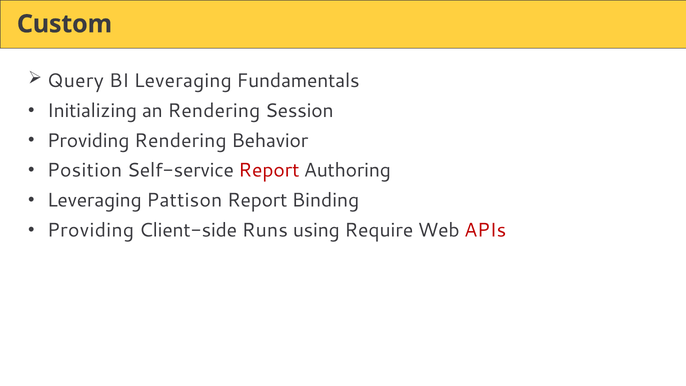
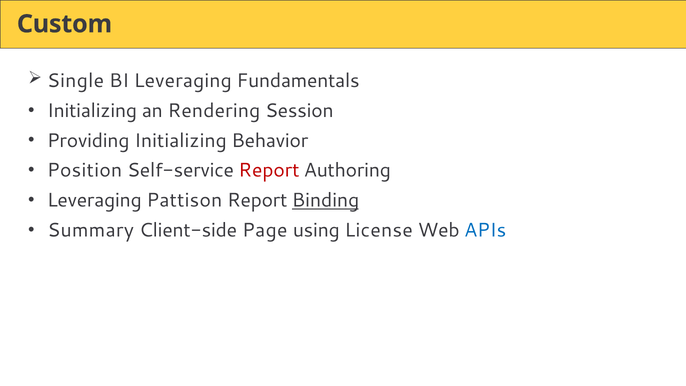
Query: Query -> Single
Providing Rendering: Rendering -> Initializing
Binding underline: none -> present
Providing at (91, 230): Providing -> Summary
Runs: Runs -> Page
Require: Require -> License
APIs colour: red -> blue
